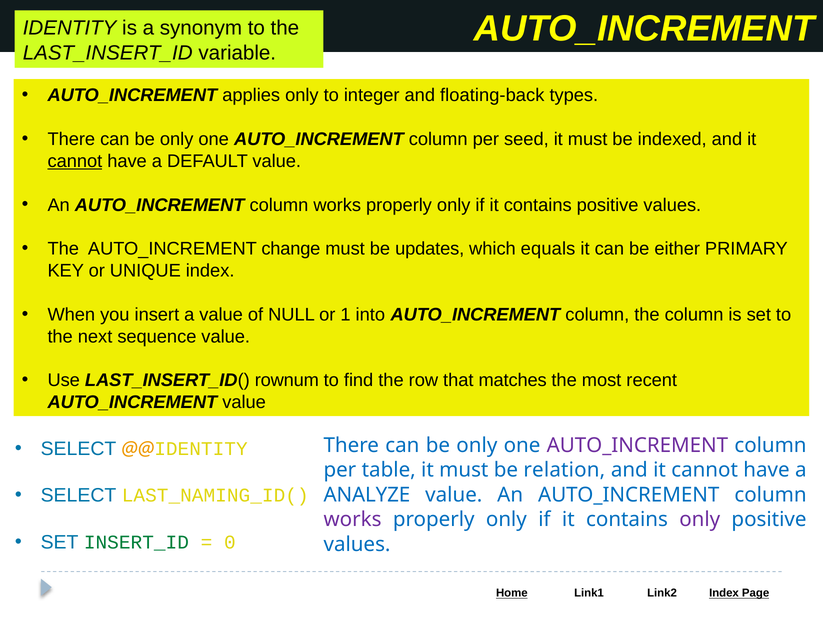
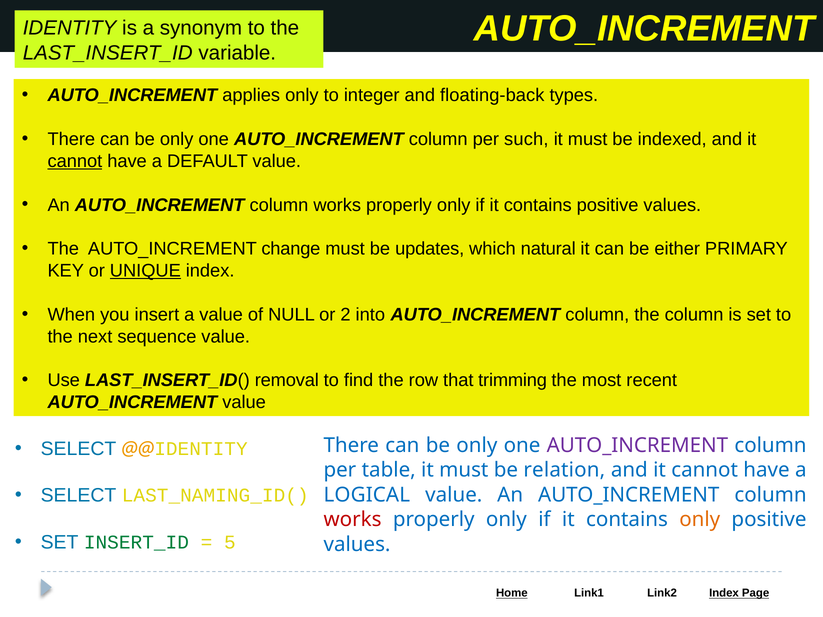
seed: seed -> such
equals: equals -> natural
UNIQUE underline: none -> present
1: 1 -> 2
rownum: rownum -> removal
matches: matches -> trimming
ANALYZE: ANALYZE -> LOGICAL
works at (353, 520) colour: purple -> red
only at (700, 520) colour: purple -> orange
0: 0 -> 5
